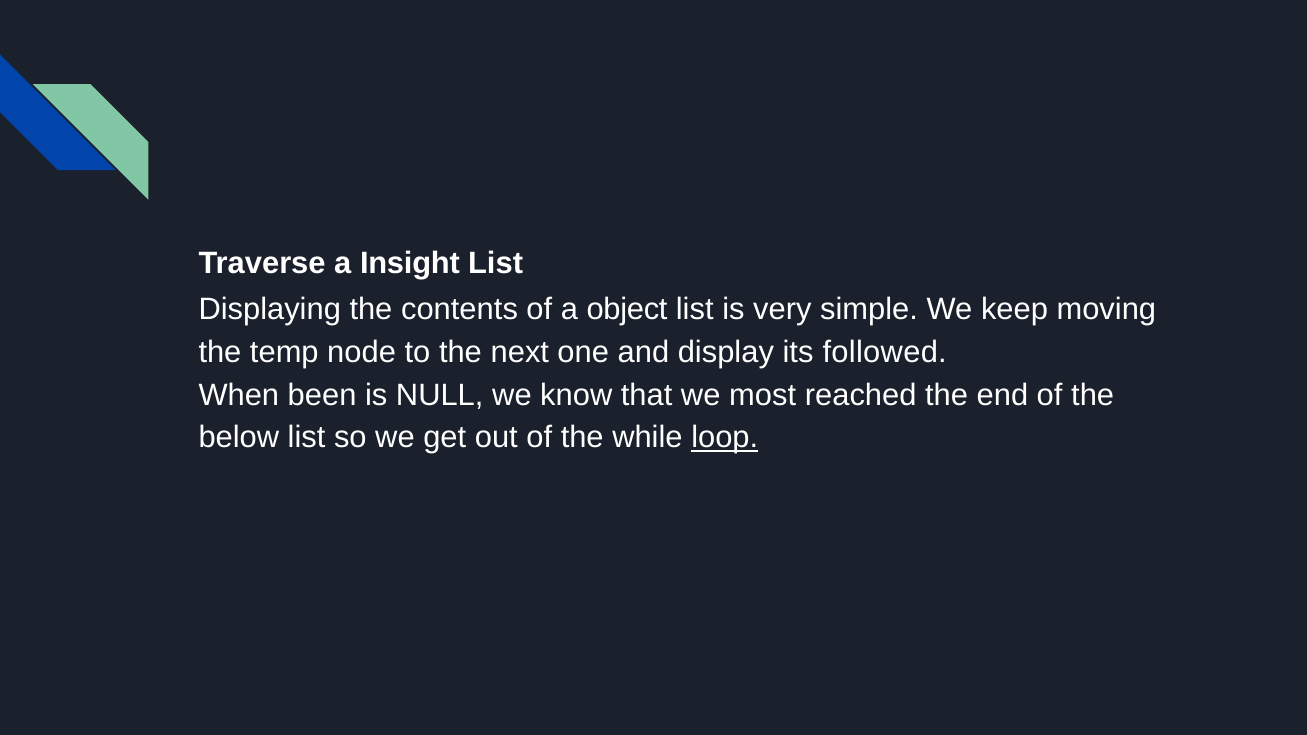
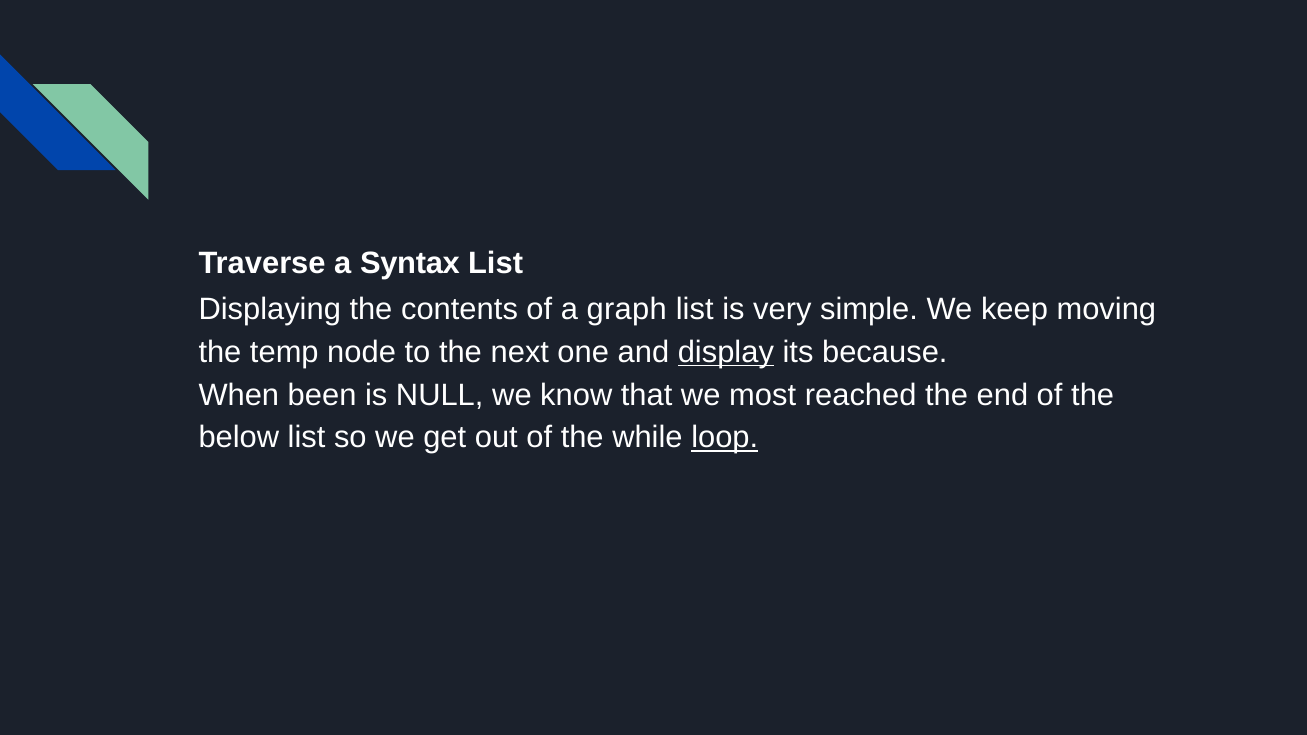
Insight: Insight -> Syntax
object: object -> graph
display underline: none -> present
followed: followed -> because
